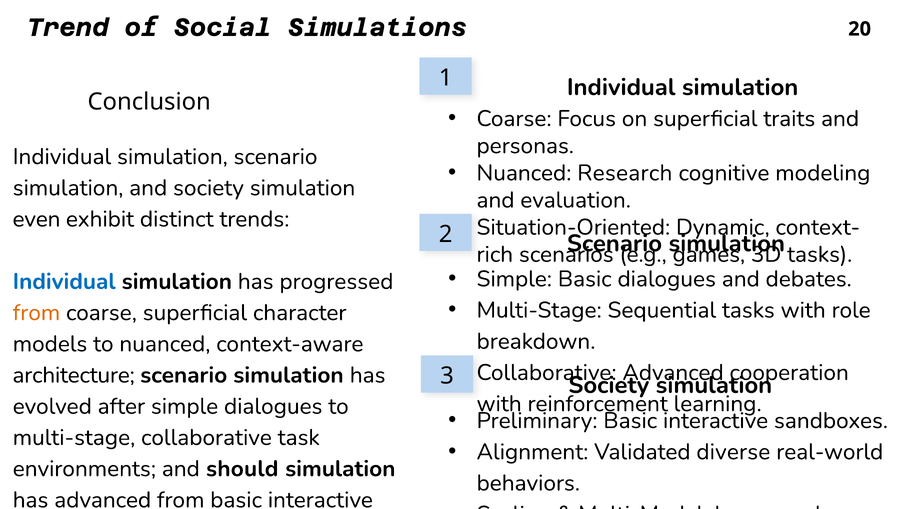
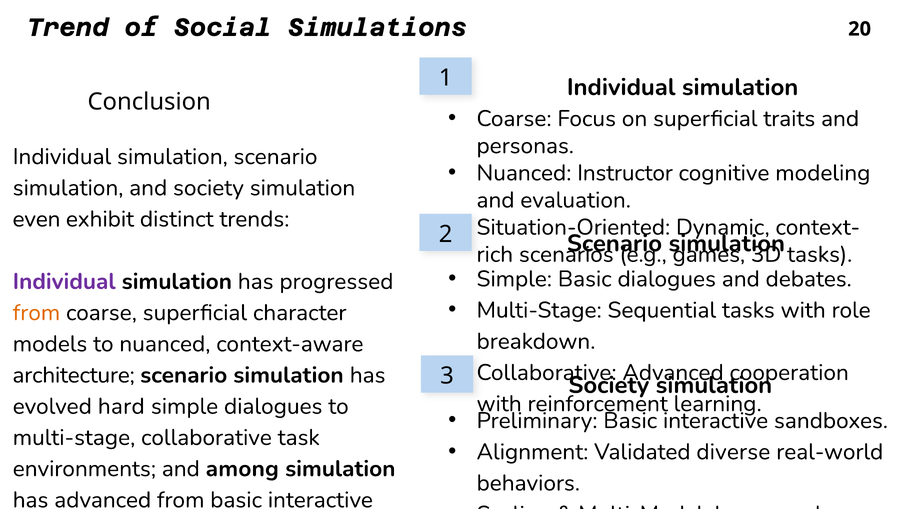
Research: Research -> Instructor
Individual at (64, 281) colour: blue -> purple
after: after -> hard
should: should -> among
